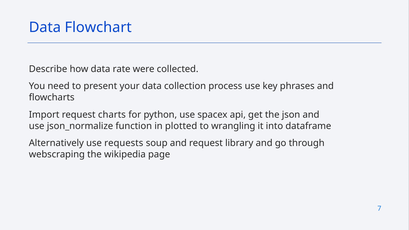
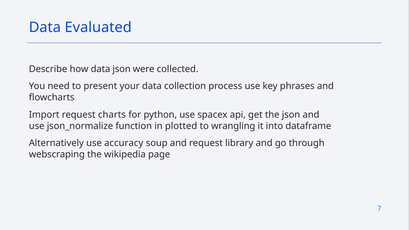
Flowchart: Flowchart -> Evaluated
data rate: rate -> json
requests: requests -> accuracy
